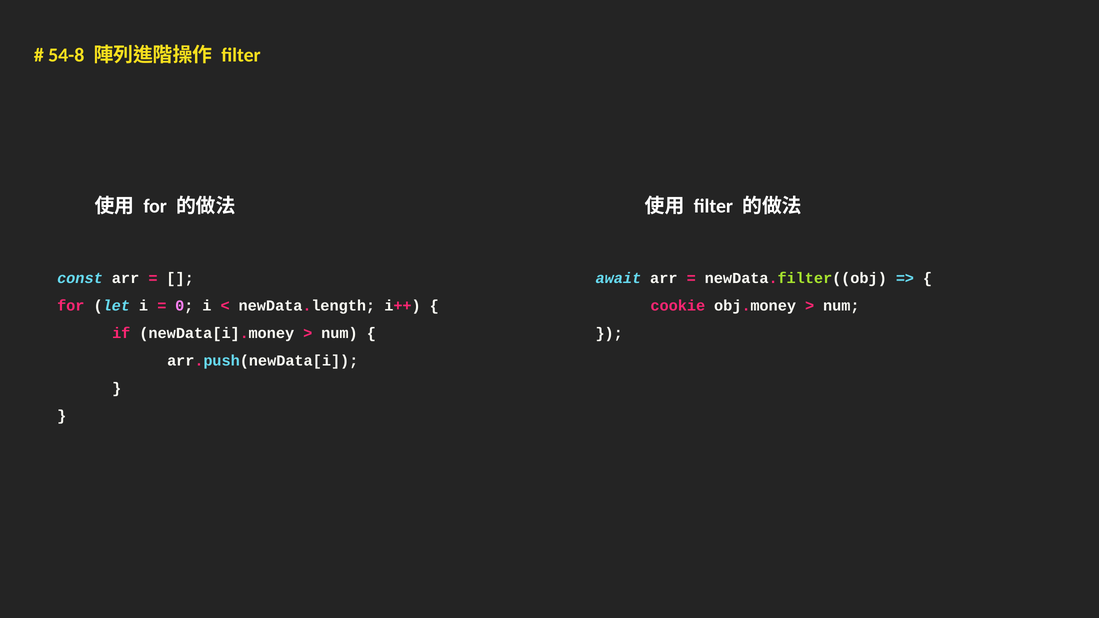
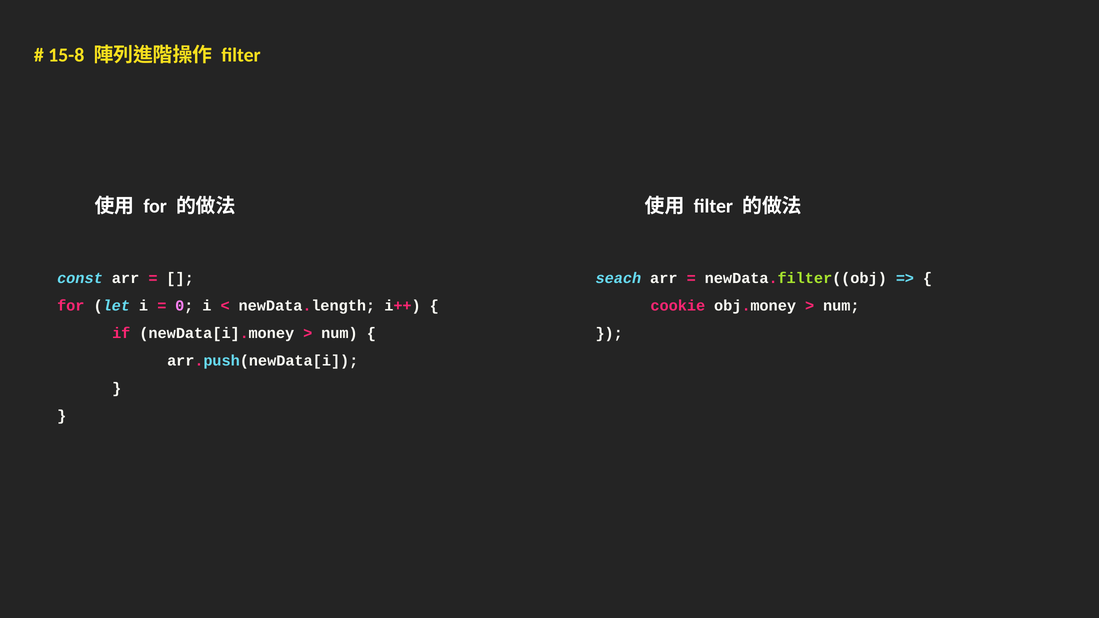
54-8: 54-8 -> 15-8
await: await -> seach
